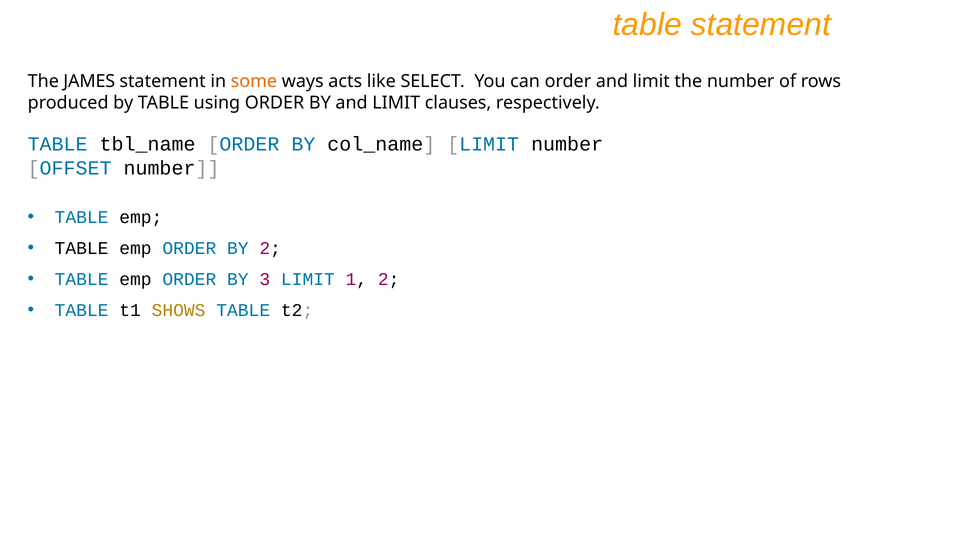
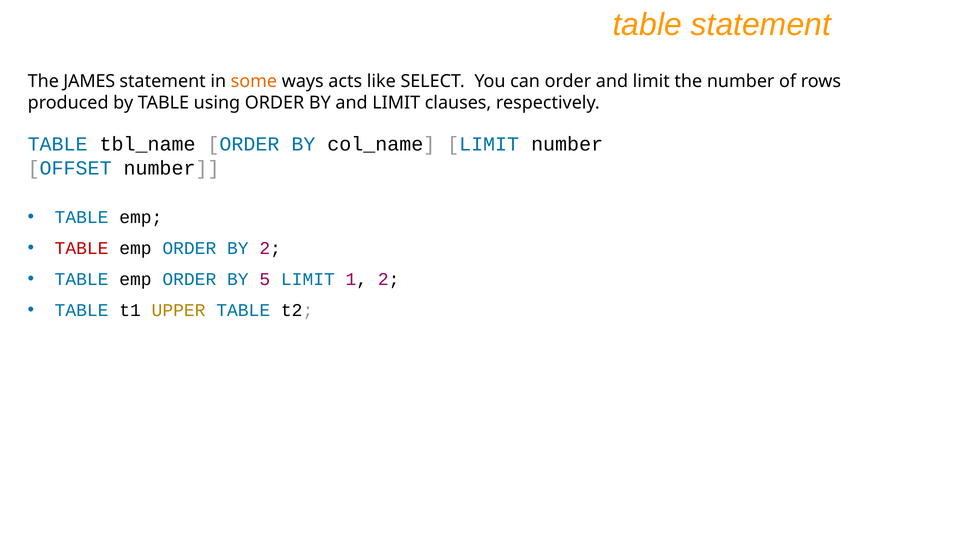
TABLE at (82, 248) colour: black -> red
3: 3 -> 5
SHOWS: SHOWS -> UPPER
